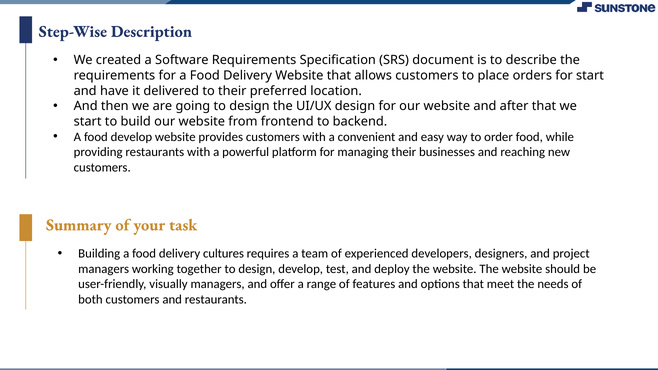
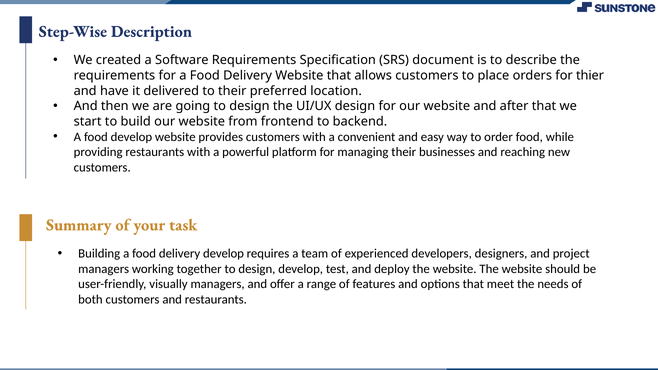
for start: start -> thier
delivery cultures: cultures -> develop
